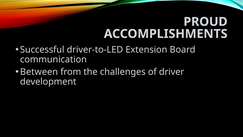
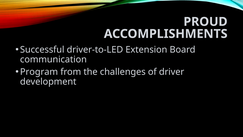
Between: Between -> Program
